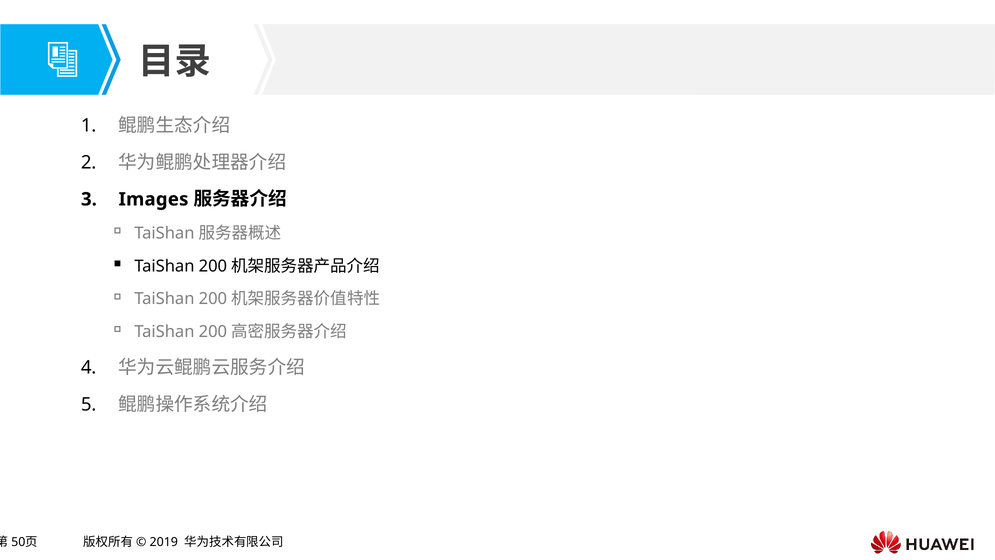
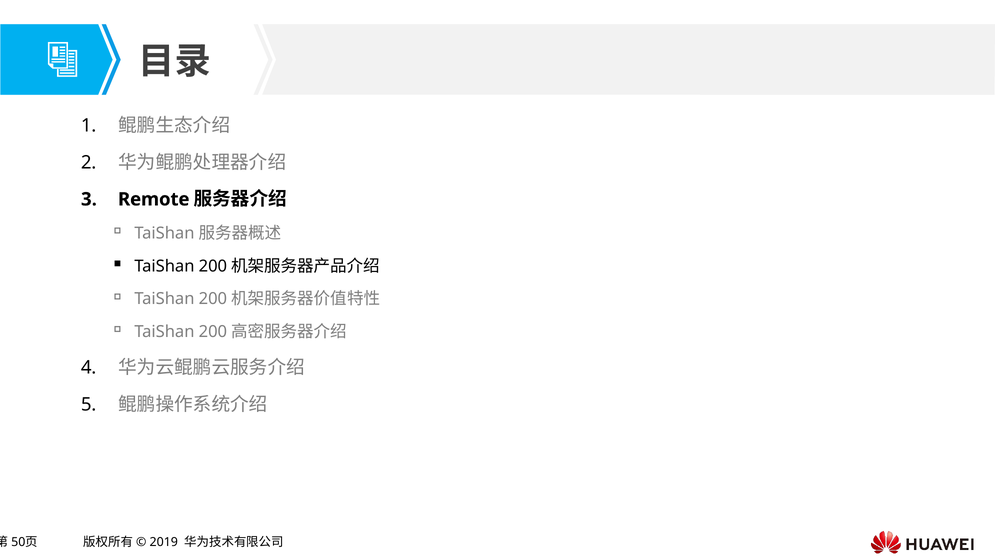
Images: Images -> Remote
